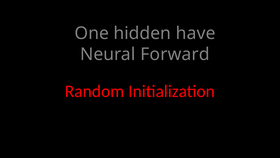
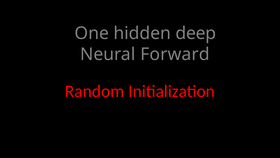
have: have -> deep
